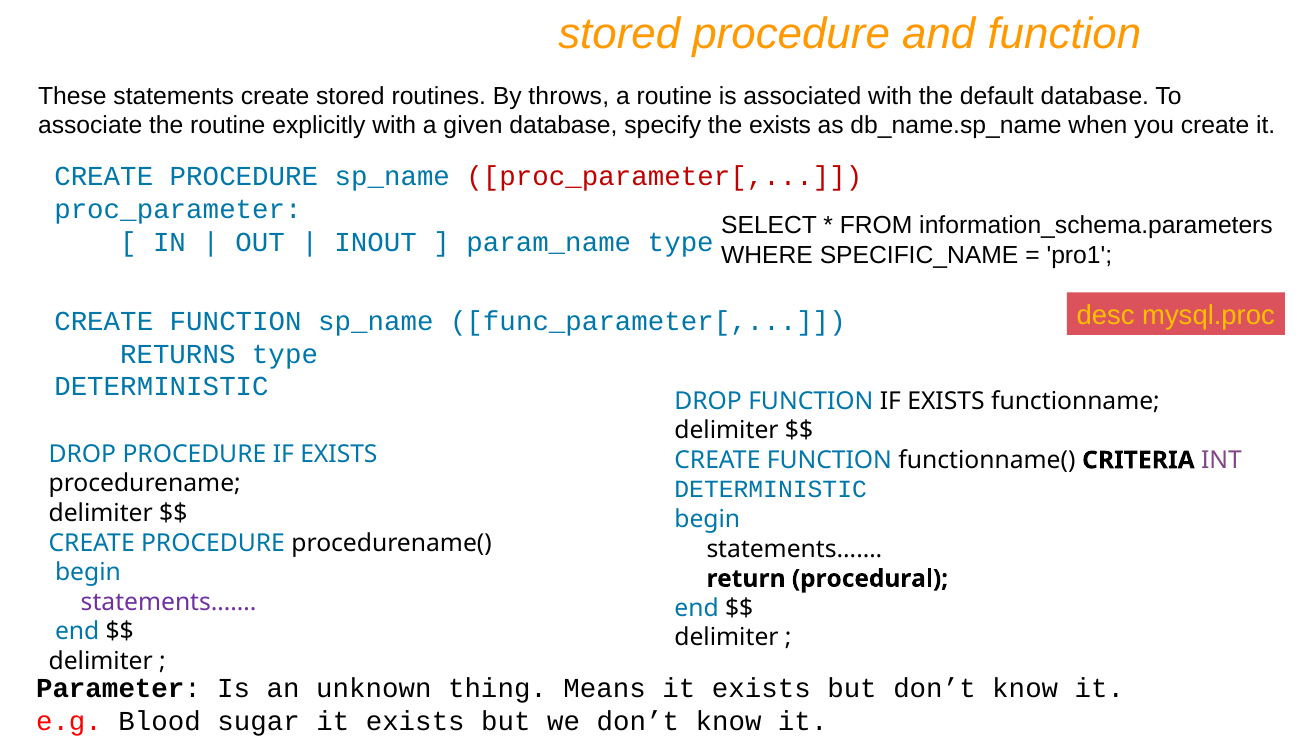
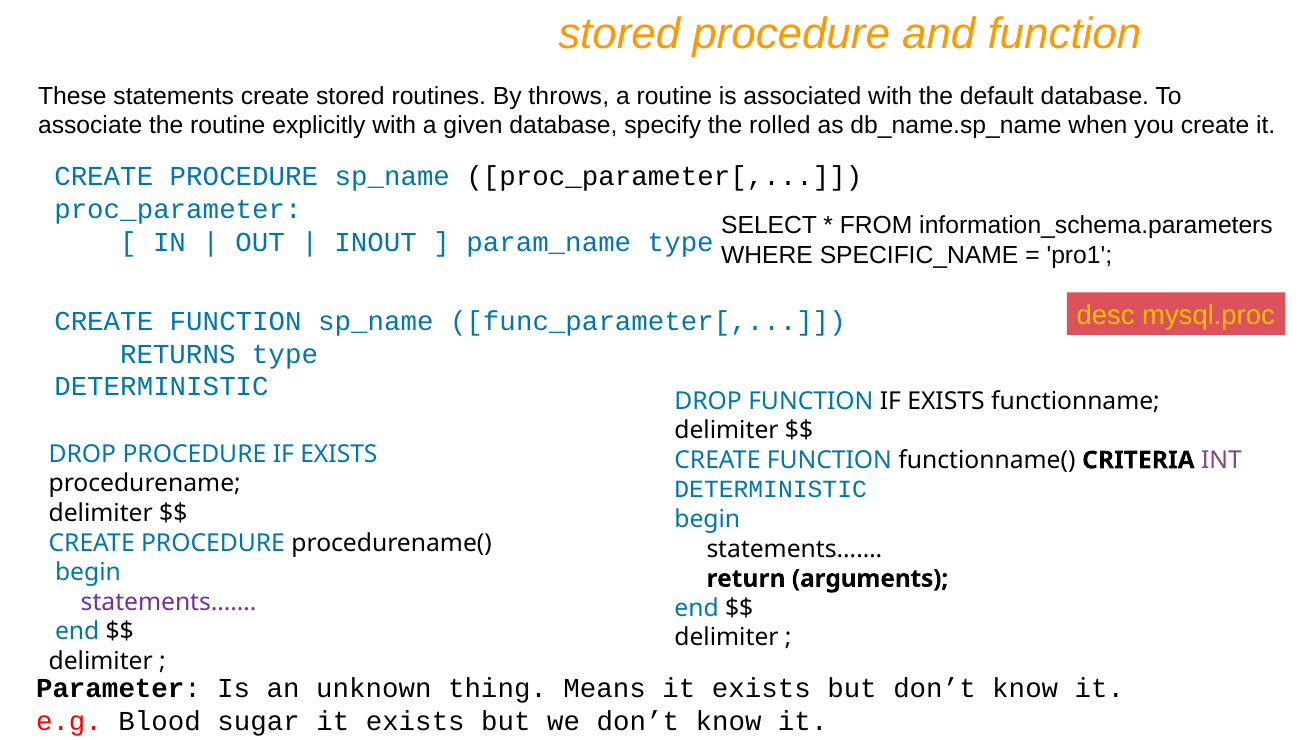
the exists: exists -> rolled
proc_parameter[ colour: red -> black
procedural: procedural -> arguments
